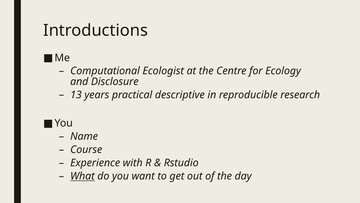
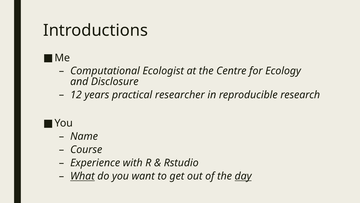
13: 13 -> 12
descriptive: descriptive -> researcher
day underline: none -> present
